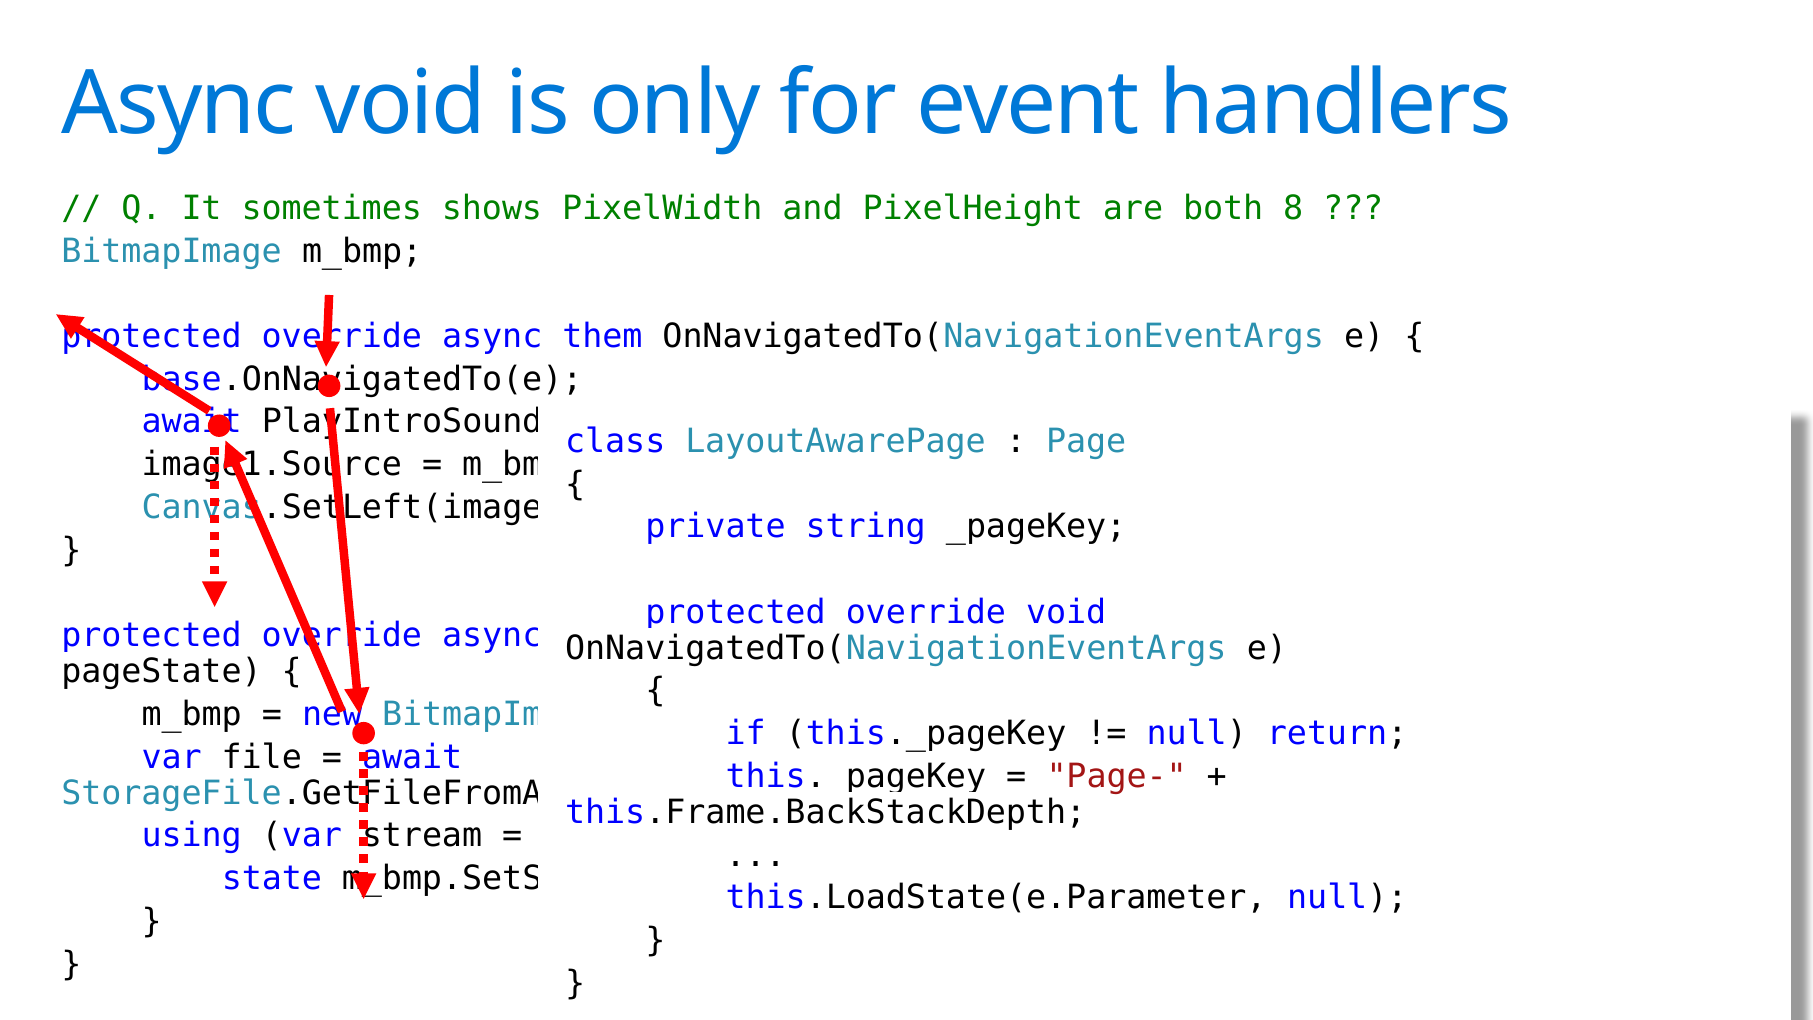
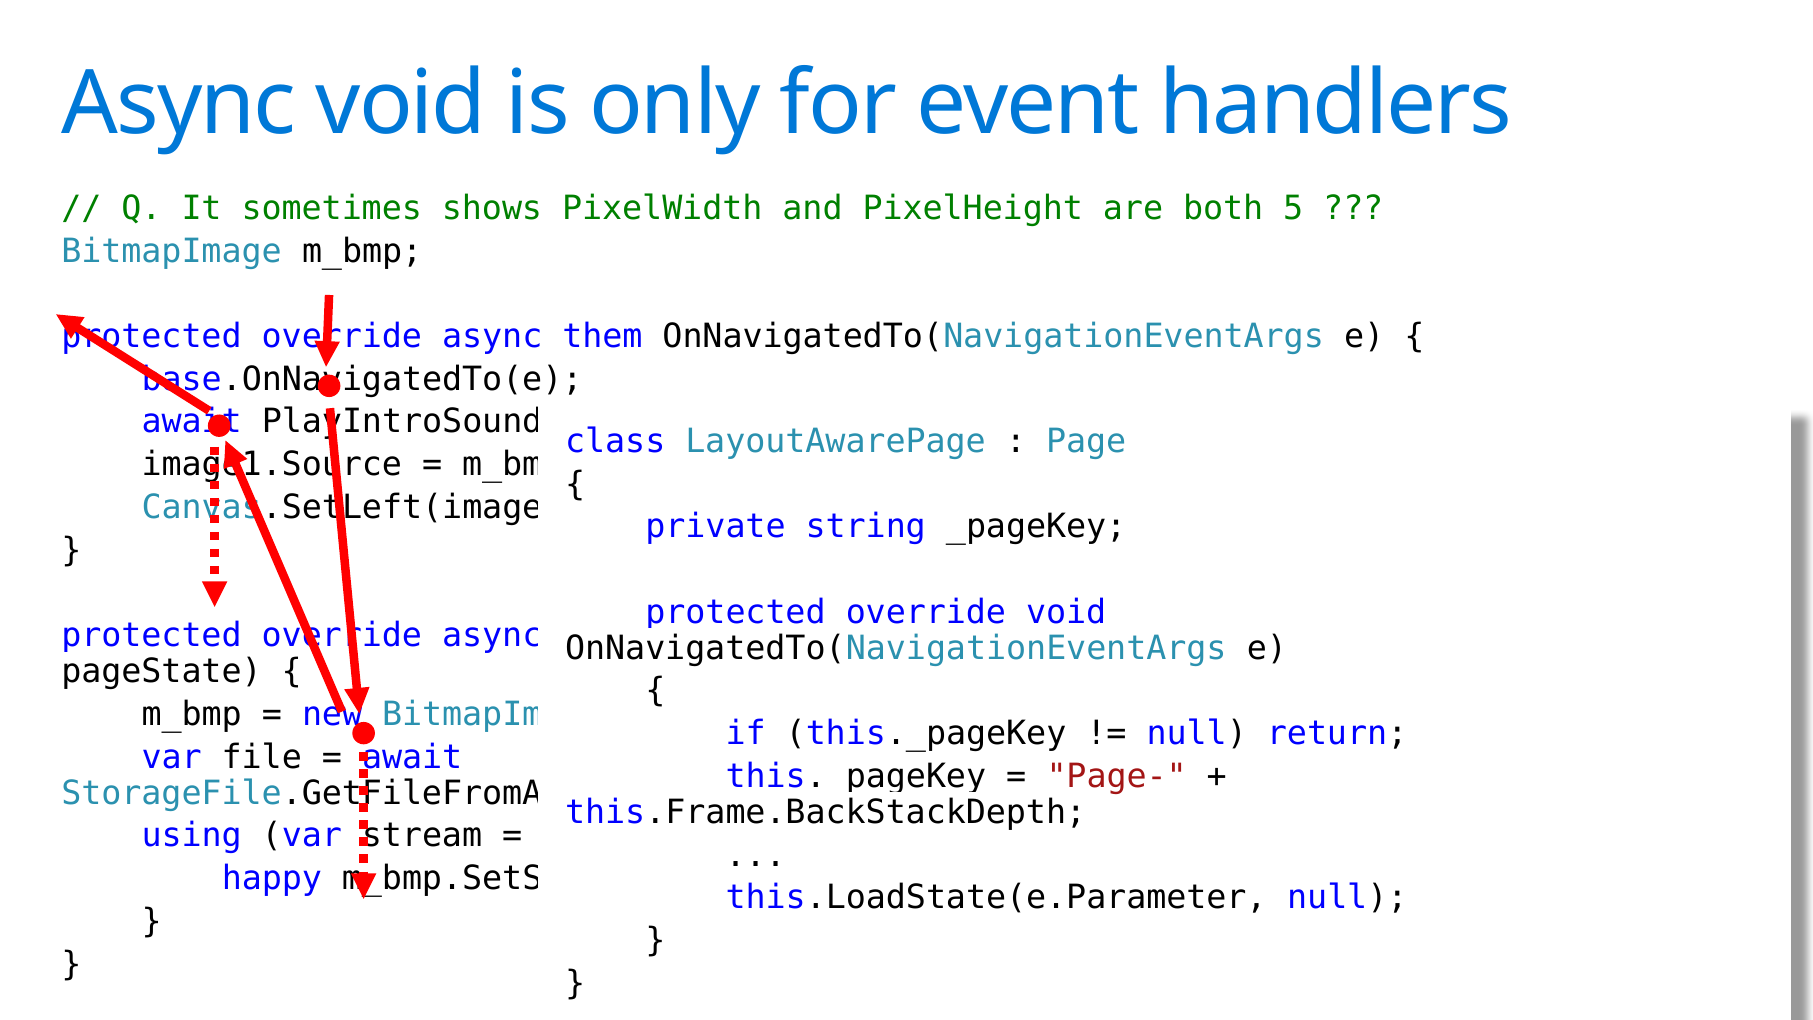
8: 8 -> 5
state: state -> happy
